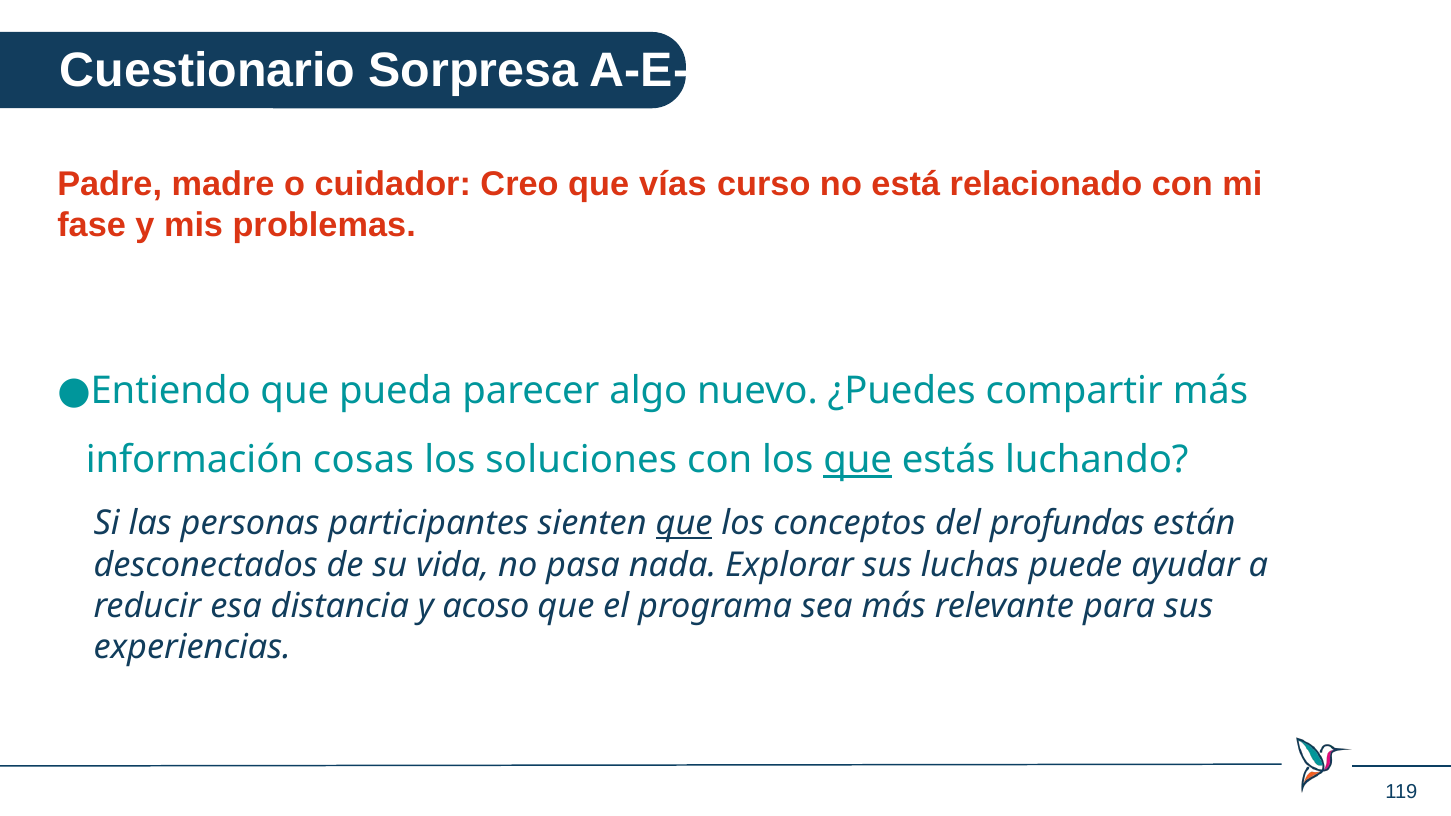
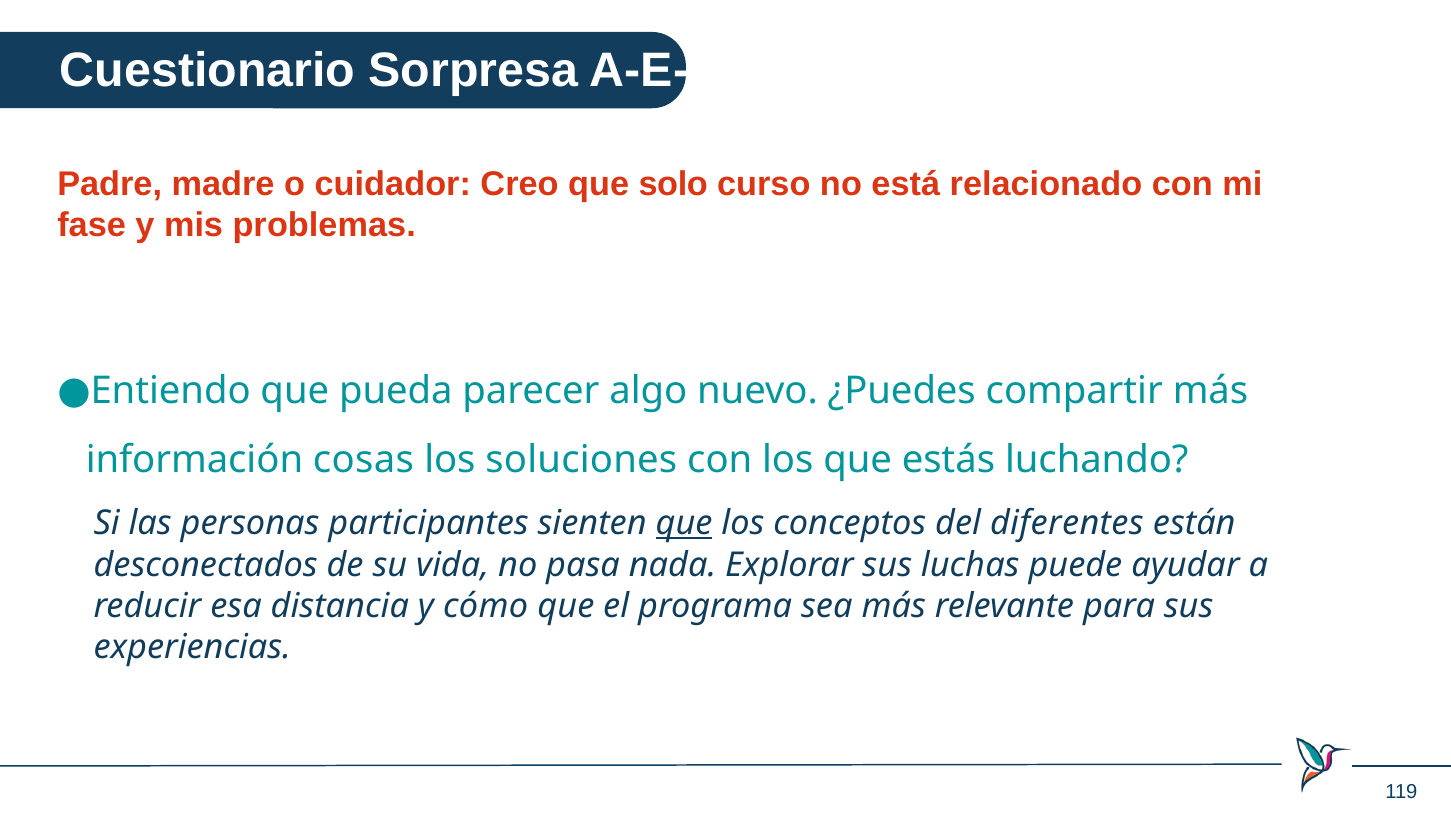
vías: vías -> solo
que at (858, 460) underline: present -> none
profundas: profundas -> diferentes
acoso: acoso -> cómo
